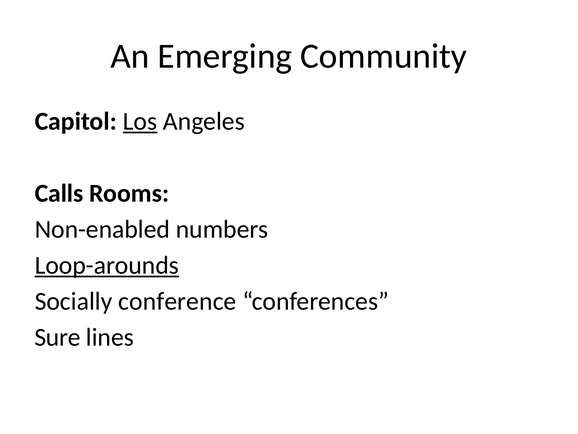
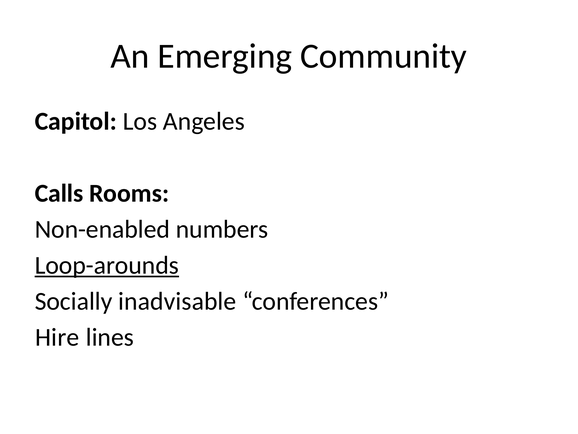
Los underline: present -> none
conference: conference -> inadvisable
Sure: Sure -> Hire
